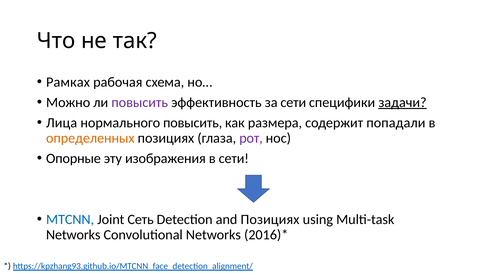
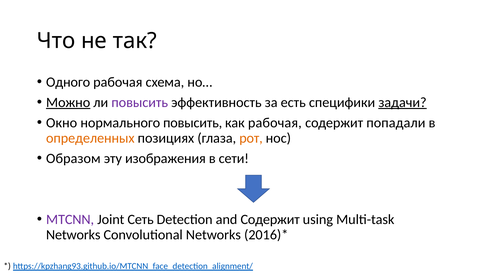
Рамках: Рамках -> Одного
Можно underline: none -> present
за сети: сети -> есть
Лица: Лица -> Окно
как размера: размера -> рабочая
рот colour: purple -> orange
Опорные: Опорные -> Образом
MTCNN colour: blue -> purple
and Позициях: Позициях -> Содержит
